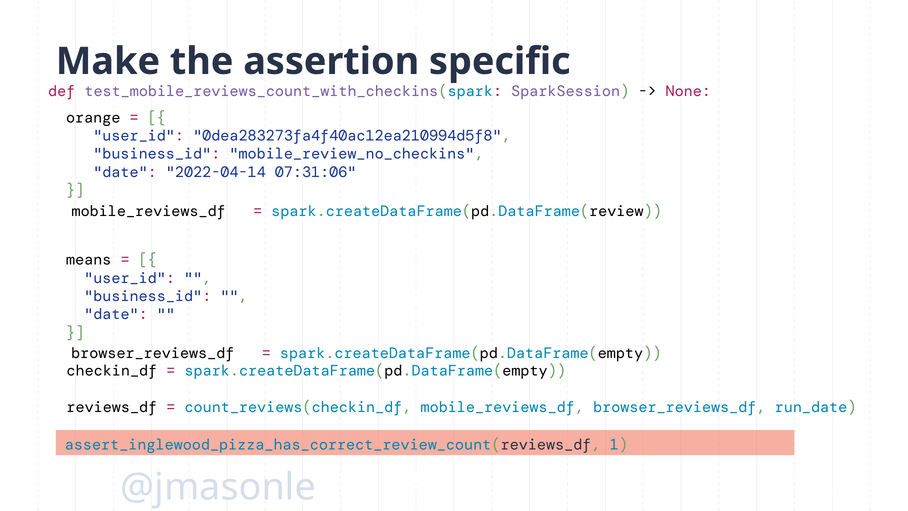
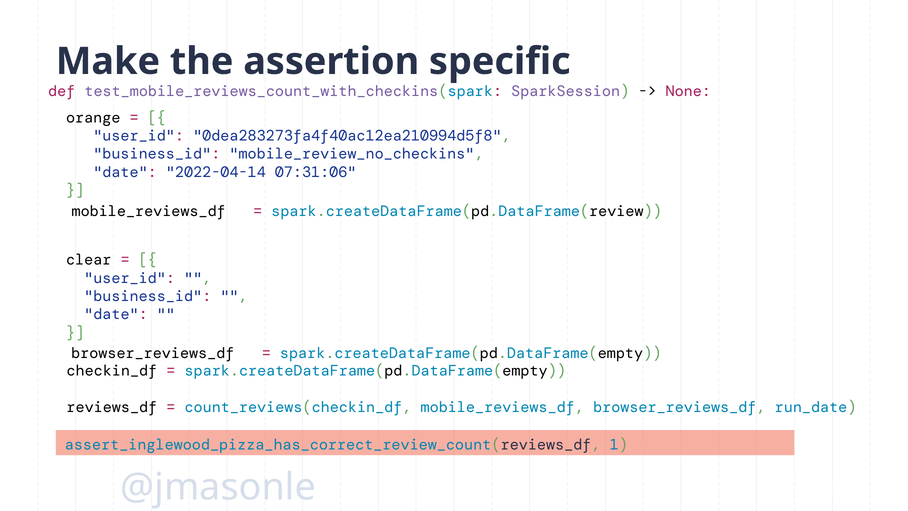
means: means -> clear
